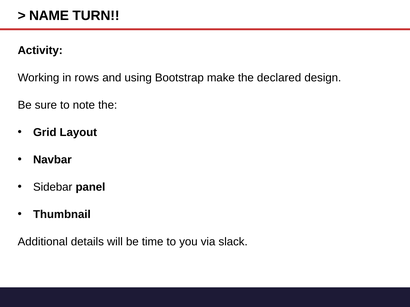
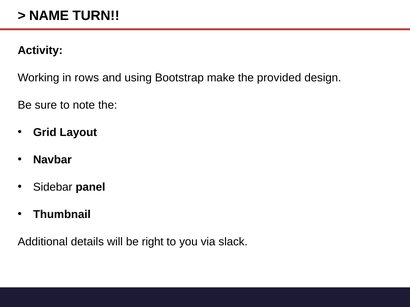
declared: declared -> provided
time: time -> right
